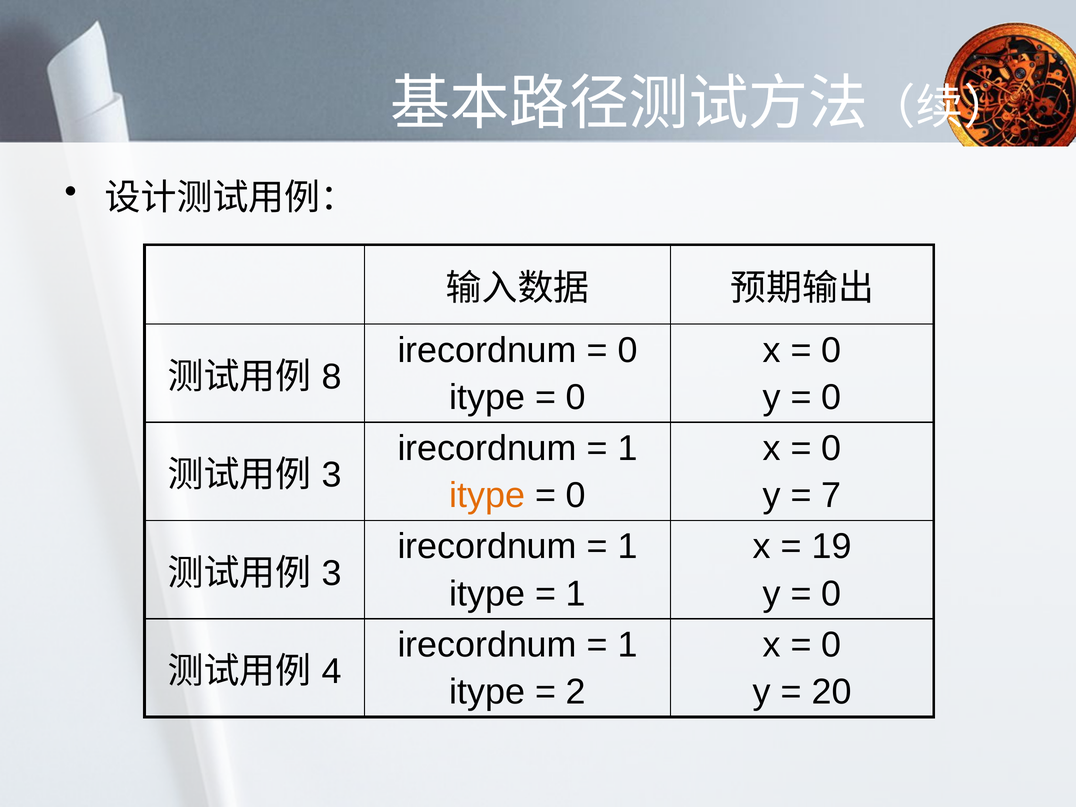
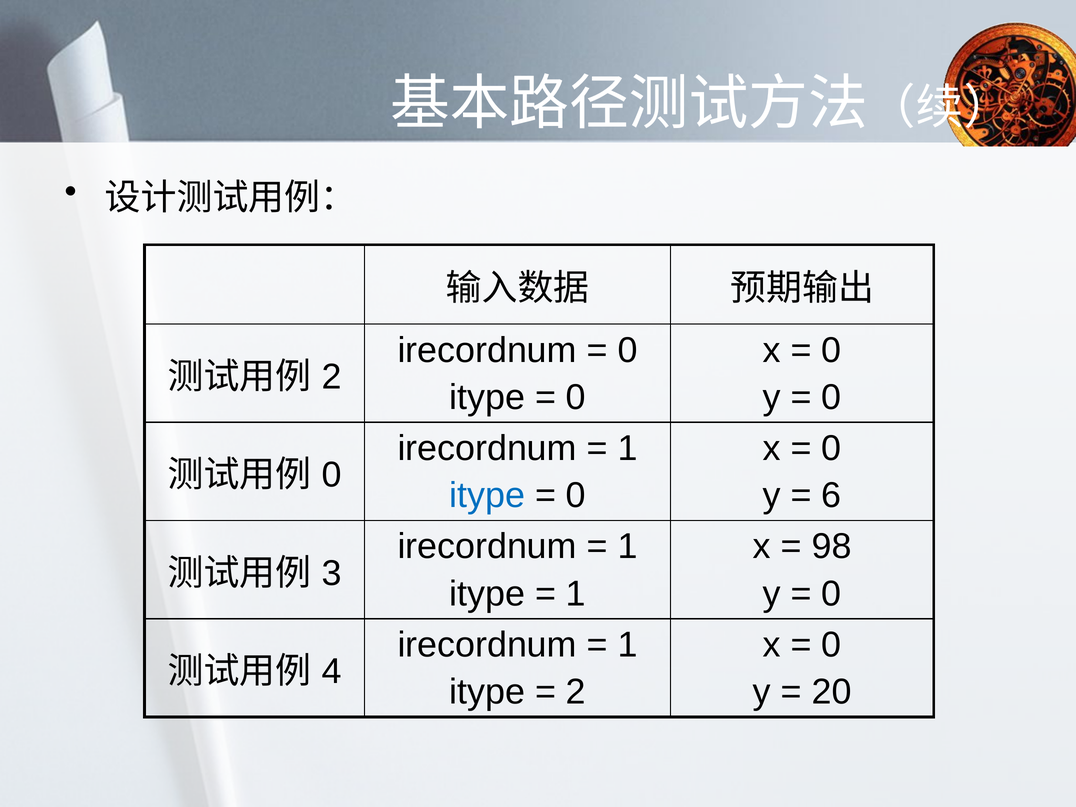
8 at (332, 377): 8 -> 2
3 at (332, 475): 3 -> 0
itype at (487, 496) colour: orange -> blue
7: 7 -> 6
19: 19 -> 98
